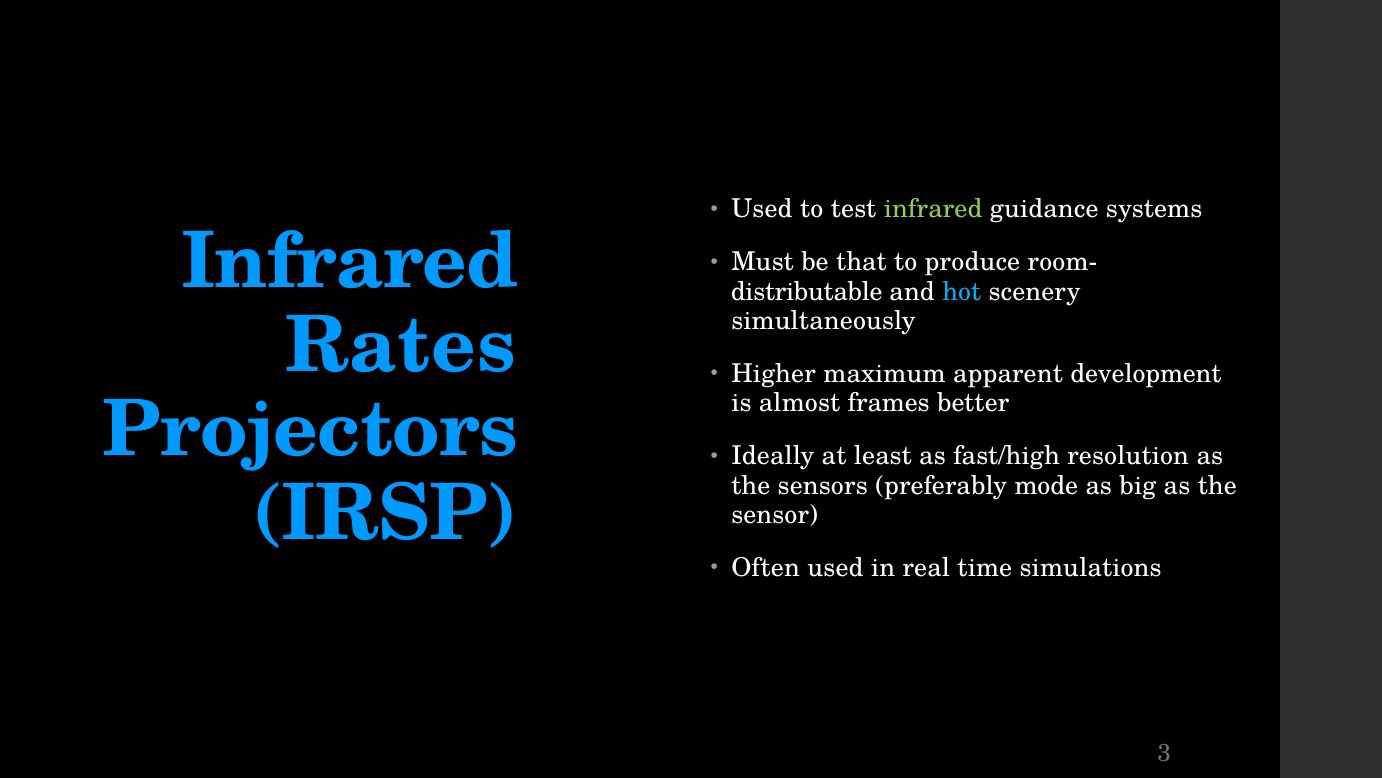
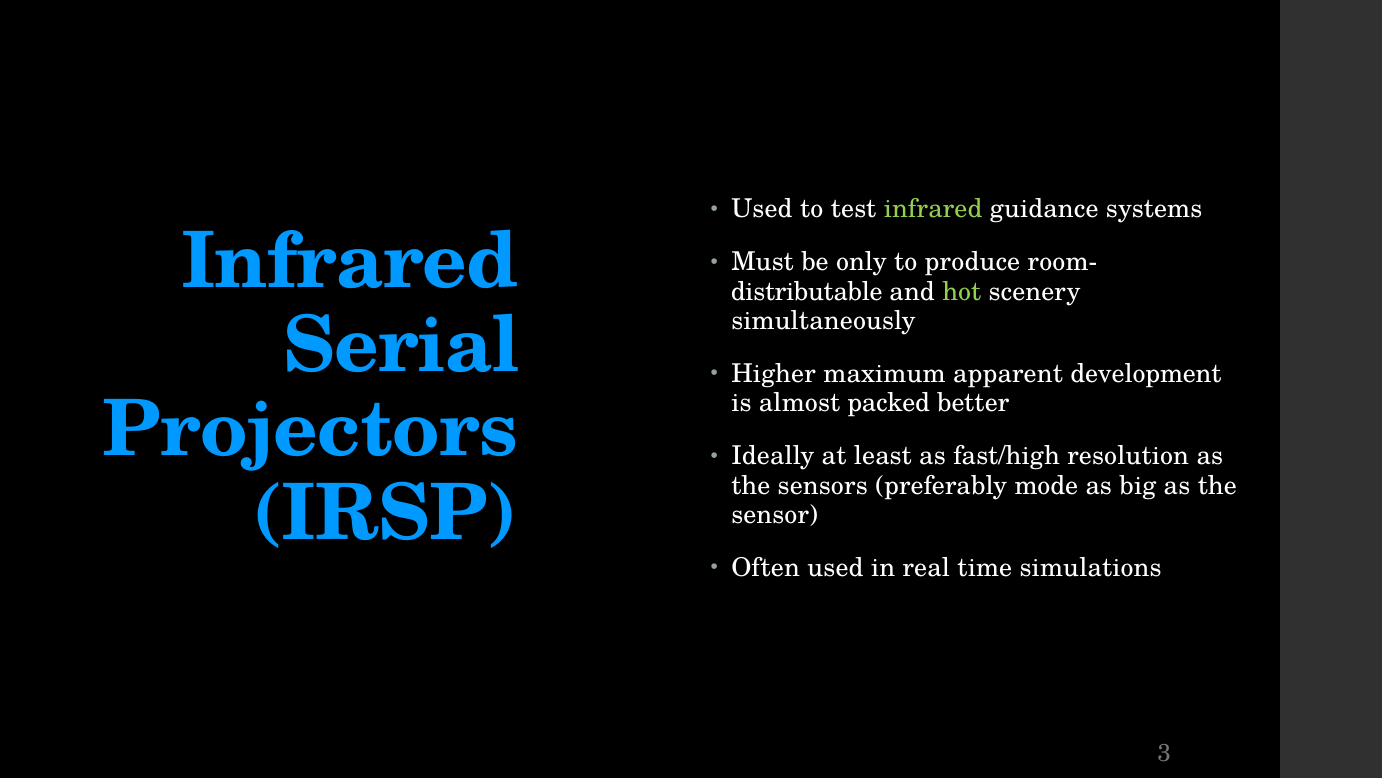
that: that -> only
hot colour: light blue -> light green
Rates: Rates -> Serial
frames: frames -> packed
